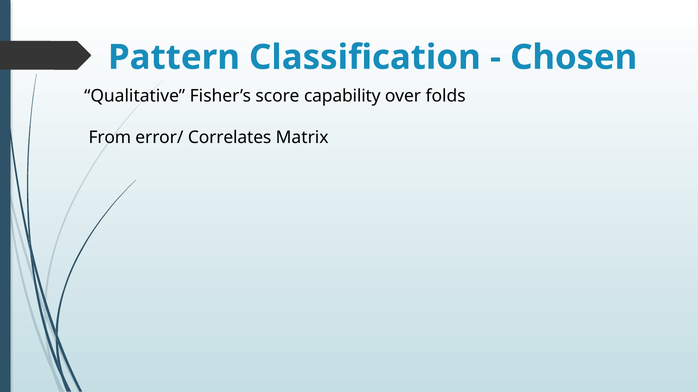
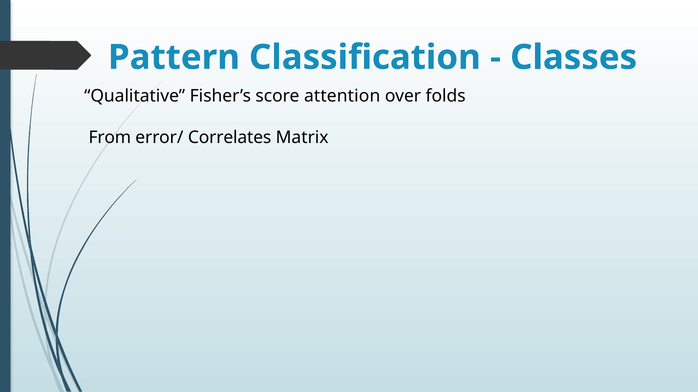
Chosen: Chosen -> Classes
capability: capability -> attention
